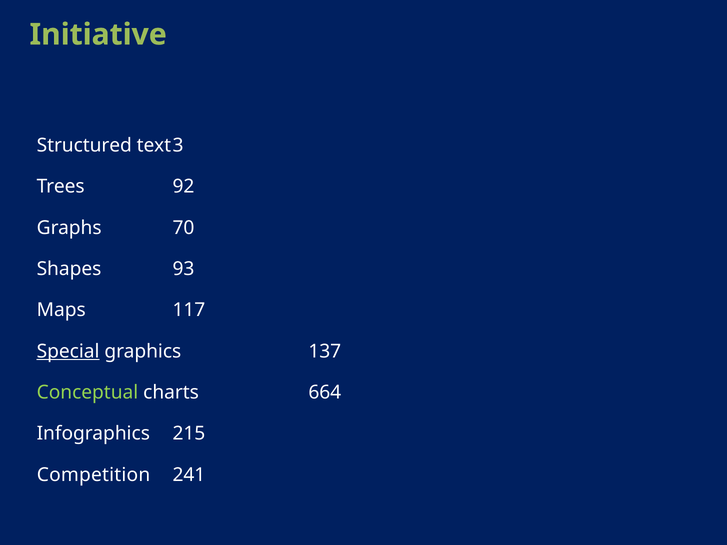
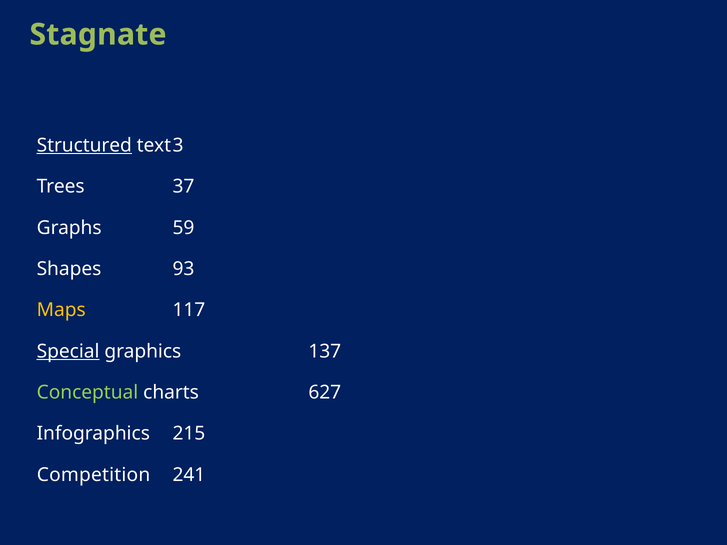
Initiative: Initiative -> Stagnate
Structured underline: none -> present
92: 92 -> 37
70: 70 -> 59
Maps colour: white -> yellow
664: 664 -> 627
